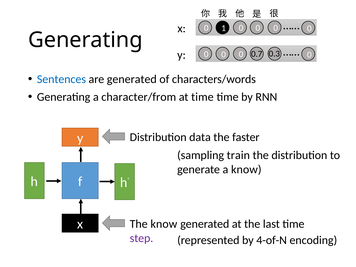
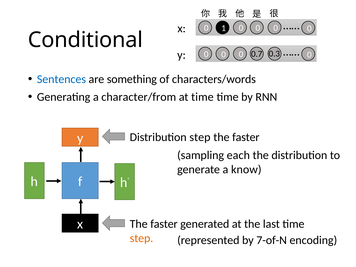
Generating at (85, 40): Generating -> Conditional
are generated: generated -> something
Distribution data: data -> step
train: train -> each
x The know: know -> faster
step at (141, 238) colour: purple -> orange
4-of-N: 4-of-N -> 7-of-N
